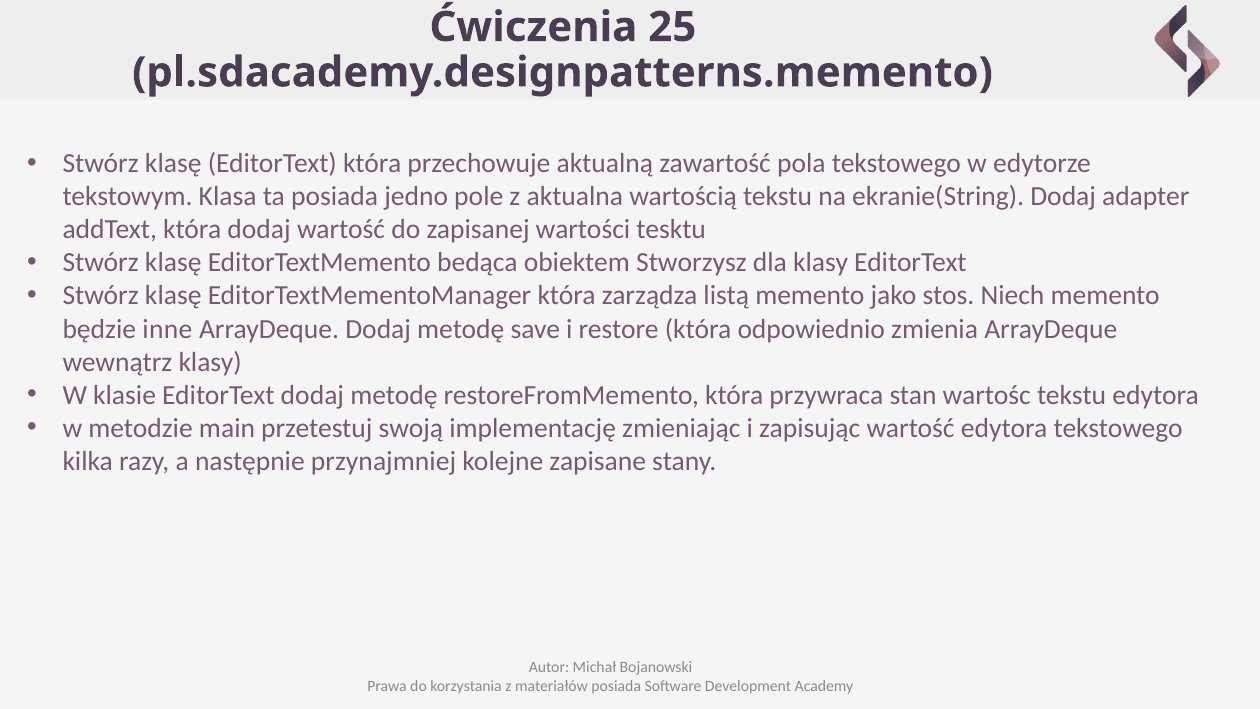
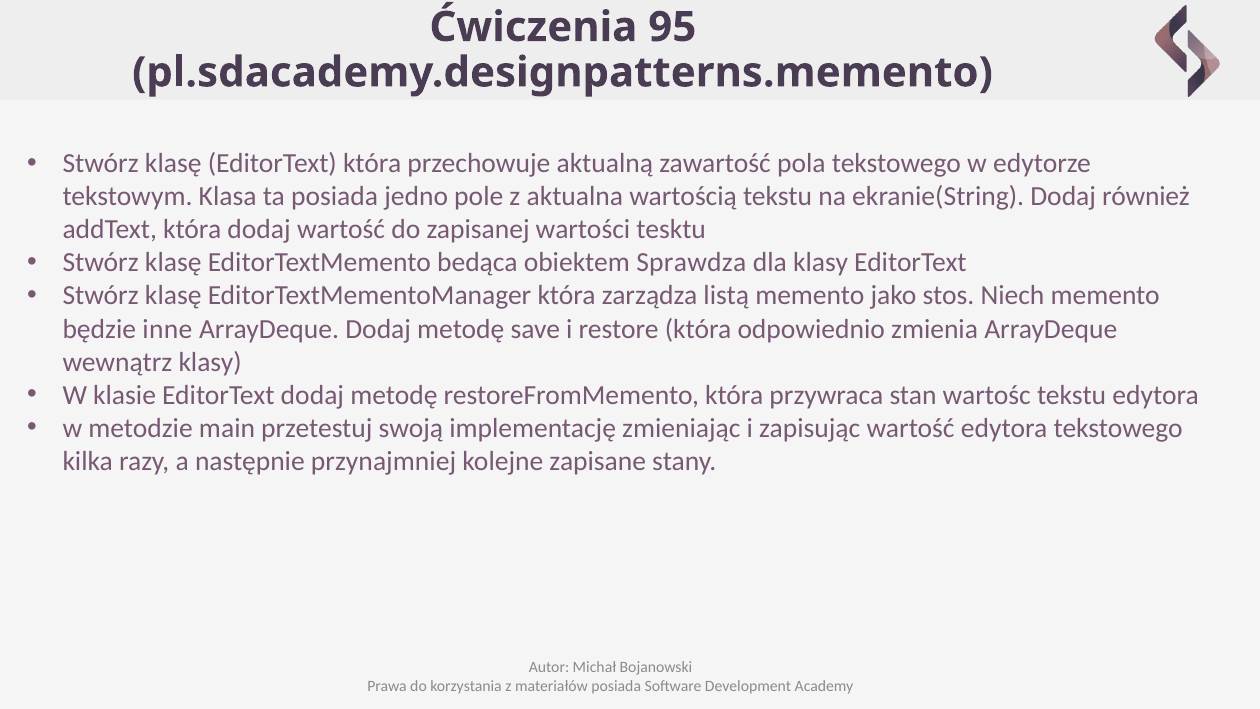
25: 25 -> 95
adapter: adapter -> również
Stworzysz: Stworzysz -> Sprawdza
